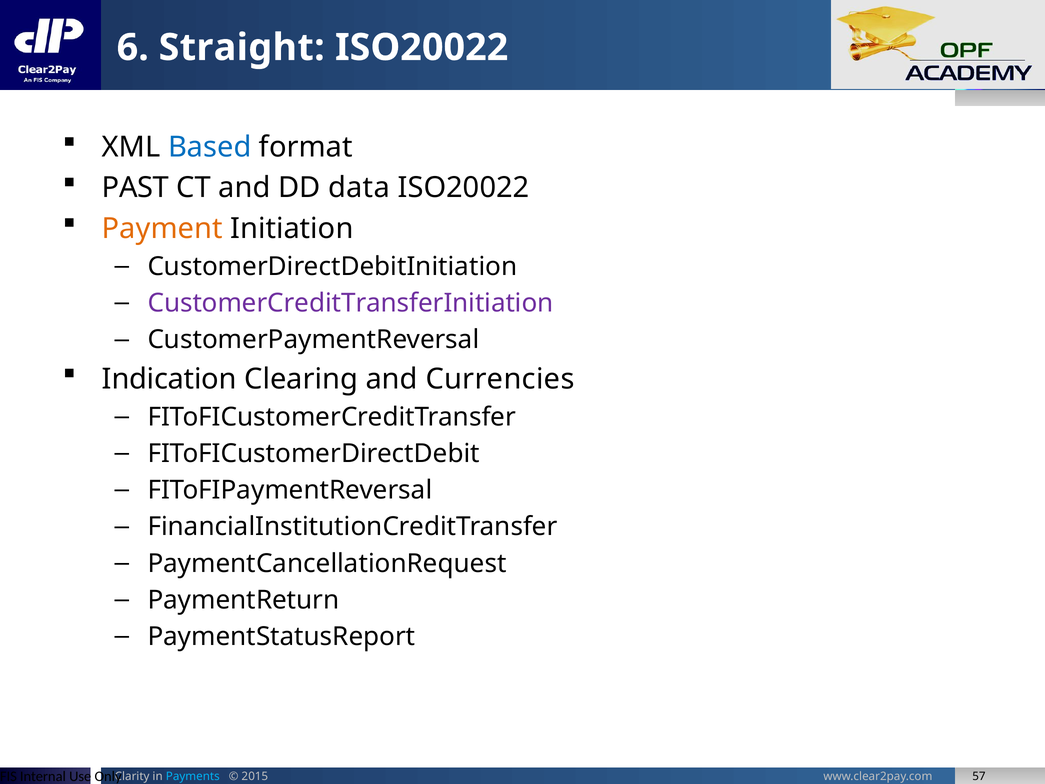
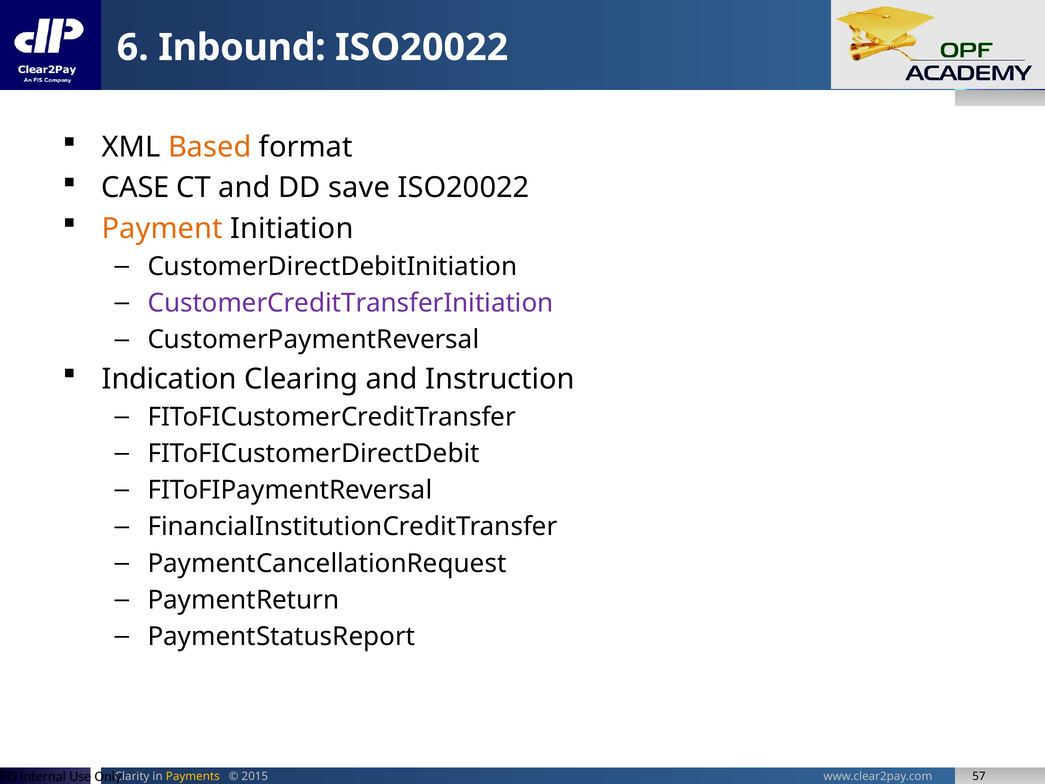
Straight: Straight -> Inbound
Based colour: blue -> orange
PAST: PAST -> CASE
data: data -> save
Currencies: Currencies -> Instruction
Payments colour: light blue -> yellow
